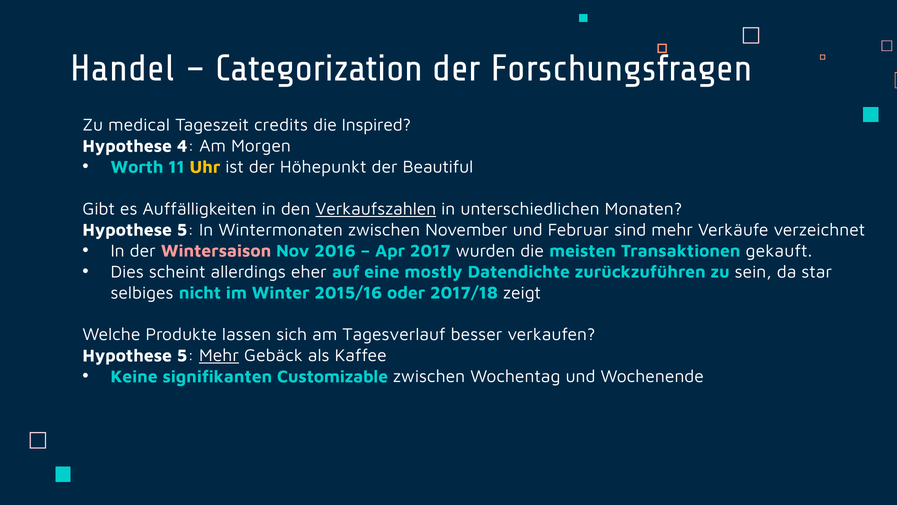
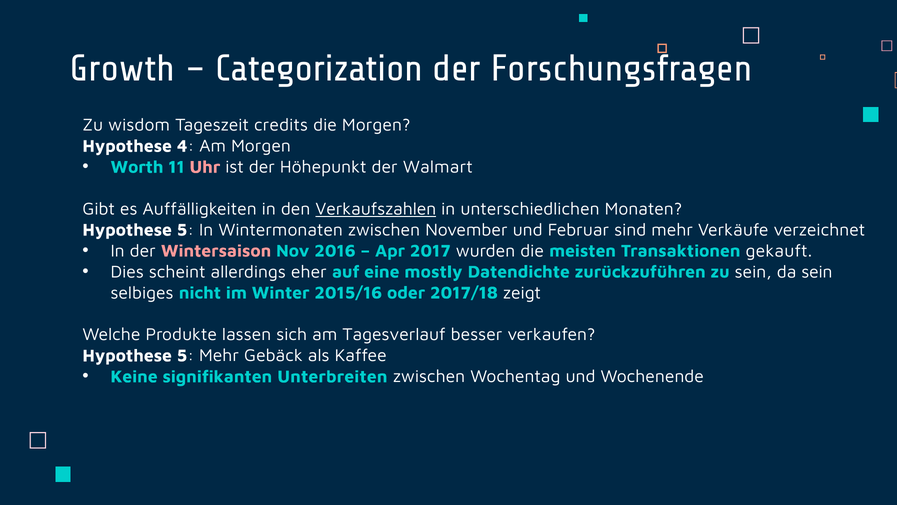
Handel: Handel -> Growth
medical: medical -> wisdom
die Inspired: Inspired -> Morgen
Uhr colour: yellow -> pink
Beautiful: Beautiful -> Walmart
da star: star -> sein
Mehr at (219, 355) underline: present -> none
Customizable: Customizable -> Unterbreiten
